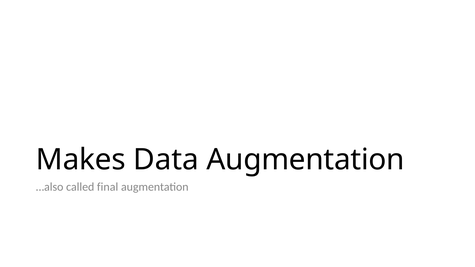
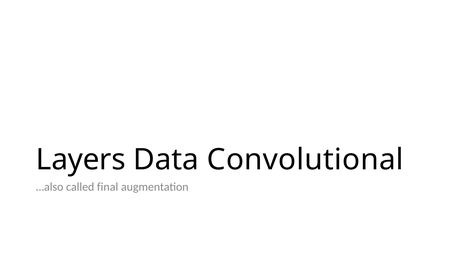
Makes: Makes -> Layers
Data Augmentation: Augmentation -> Convolutional
